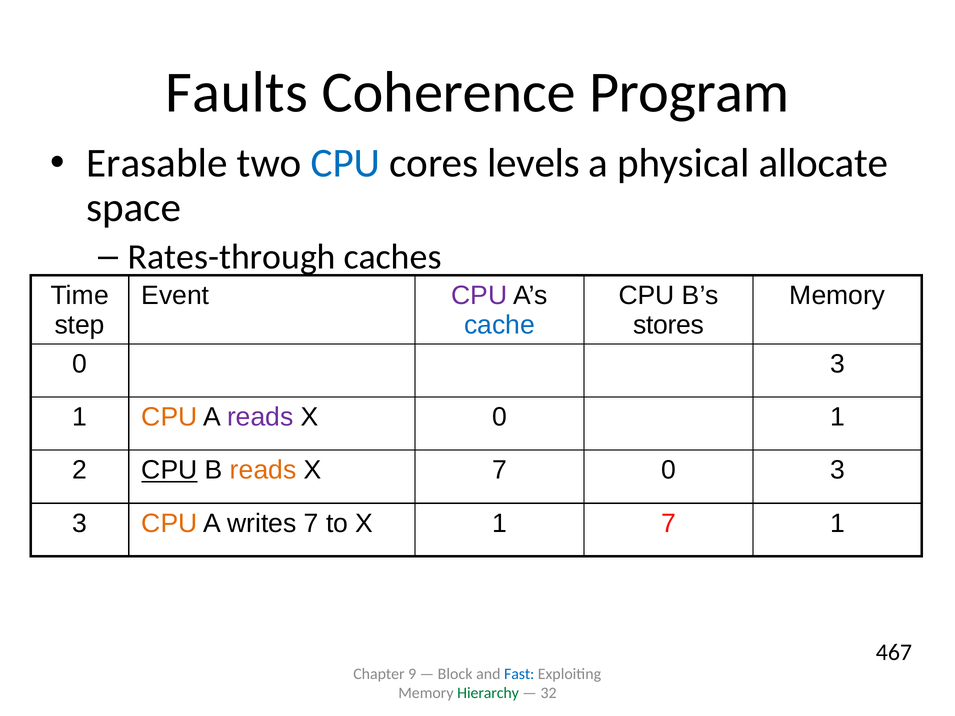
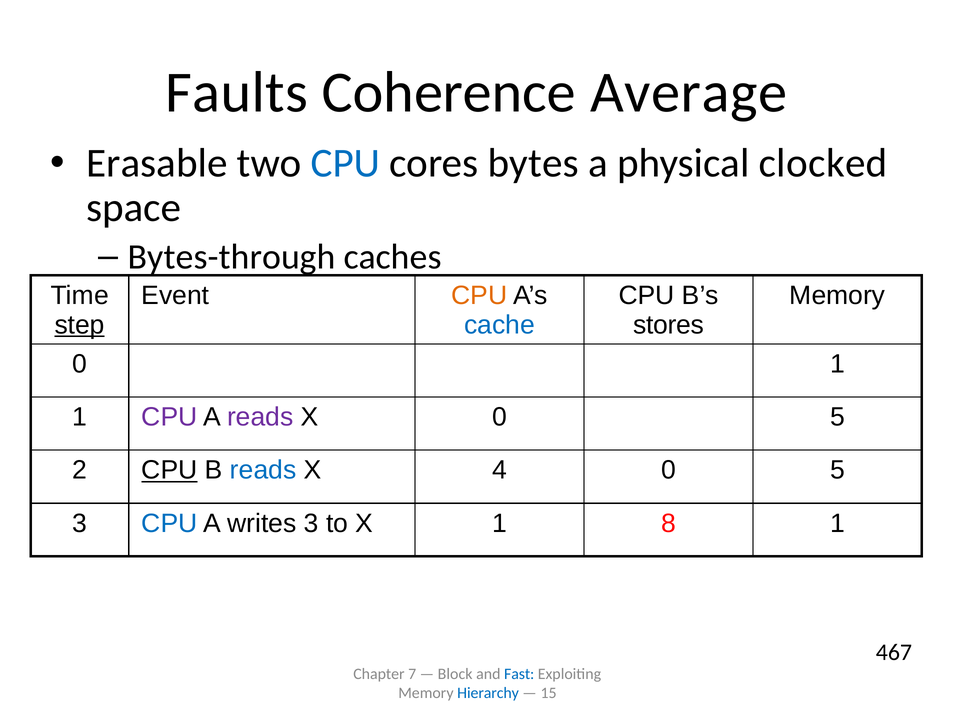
Program: Program -> Average
levels: levels -> bytes
allocate: allocate -> clocked
Rates-through: Rates-through -> Bytes-through
CPU at (479, 295) colour: purple -> orange
step underline: none -> present
3 at (837, 364): 3 -> 1
CPU at (169, 417) colour: orange -> purple
X 0 1: 1 -> 5
reads at (263, 470) colour: orange -> blue
X 7: 7 -> 4
3 at (837, 470): 3 -> 5
CPU at (169, 524) colour: orange -> blue
writes 7: 7 -> 3
1 7: 7 -> 8
9: 9 -> 7
Hierarchy colour: green -> blue
32: 32 -> 15
